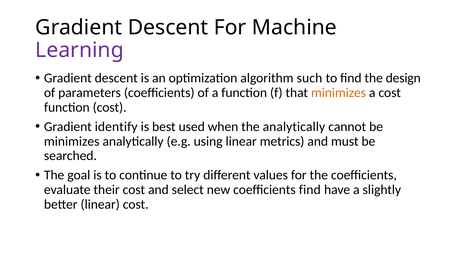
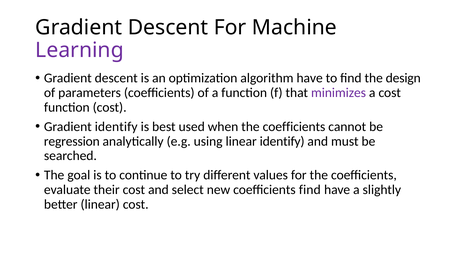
algorithm such: such -> have
minimizes at (339, 93) colour: orange -> purple
when the analytically: analytically -> coefficients
minimizes at (72, 141): minimizes -> regression
linear metrics: metrics -> identify
